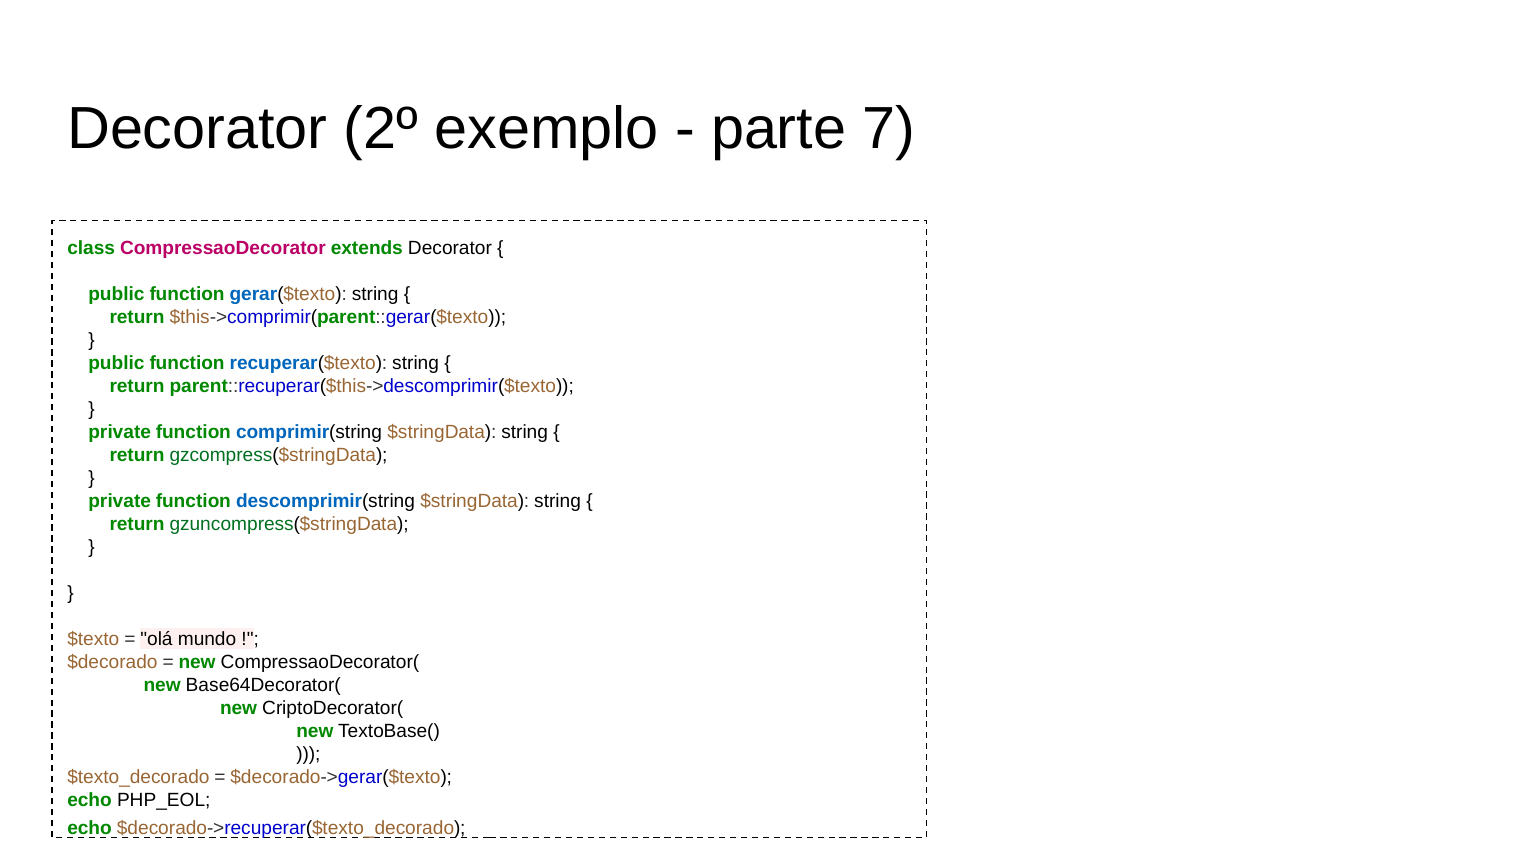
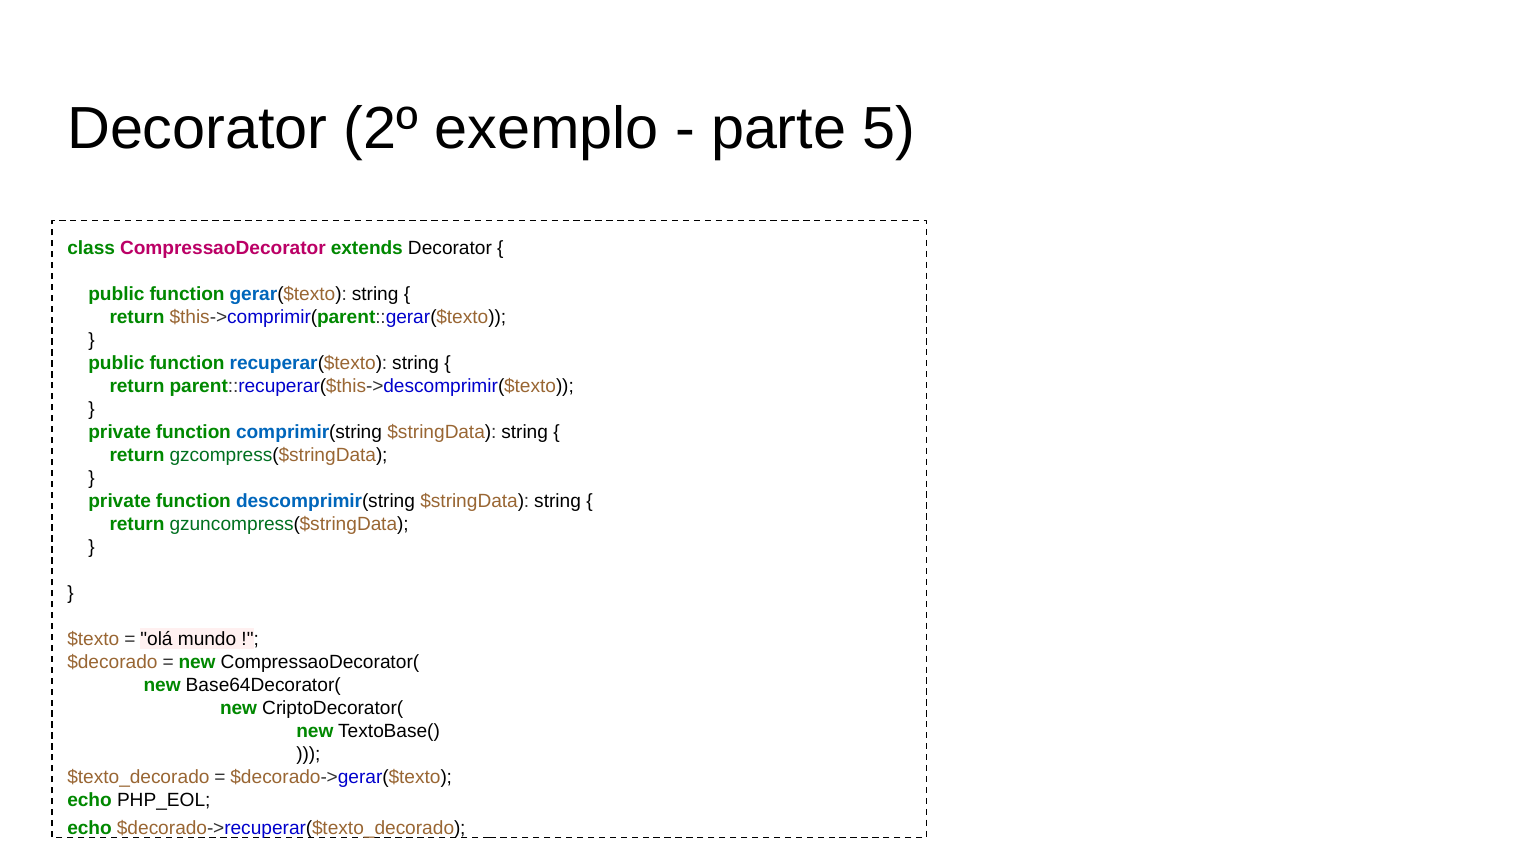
7: 7 -> 5
